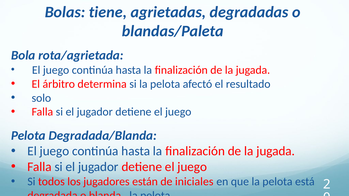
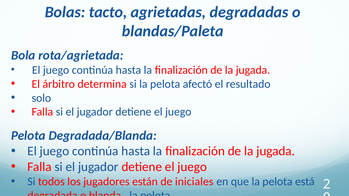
tiene: tiene -> tacto
